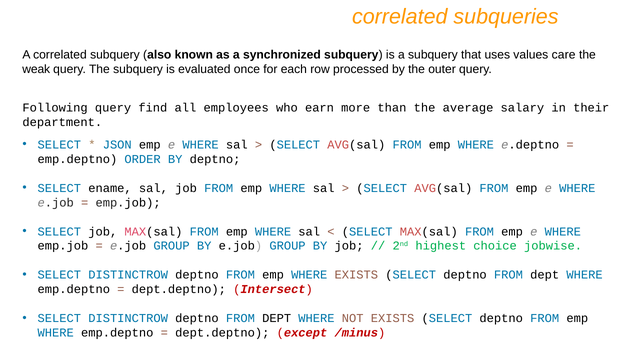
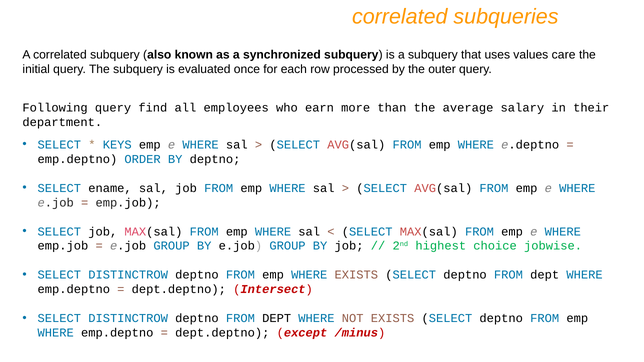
weak: weak -> initial
JSON: JSON -> KEYS
